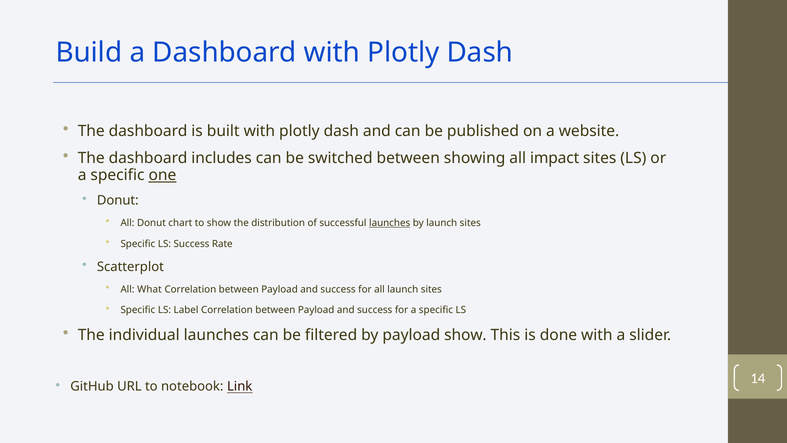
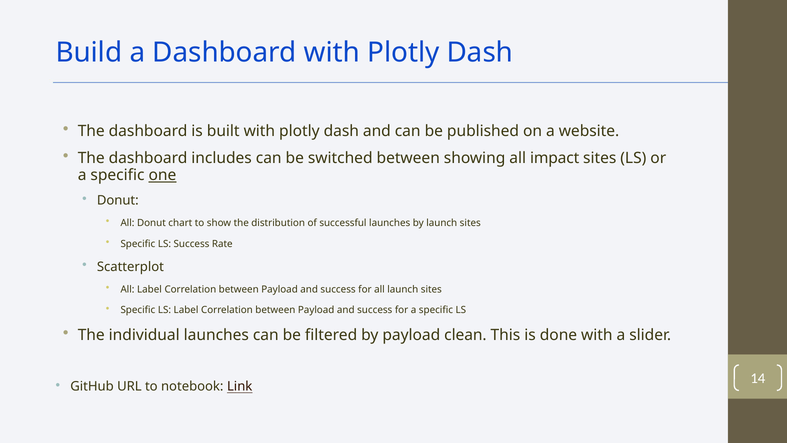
launches at (390, 223) underline: present -> none
All What: What -> Label
payload show: show -> clean
